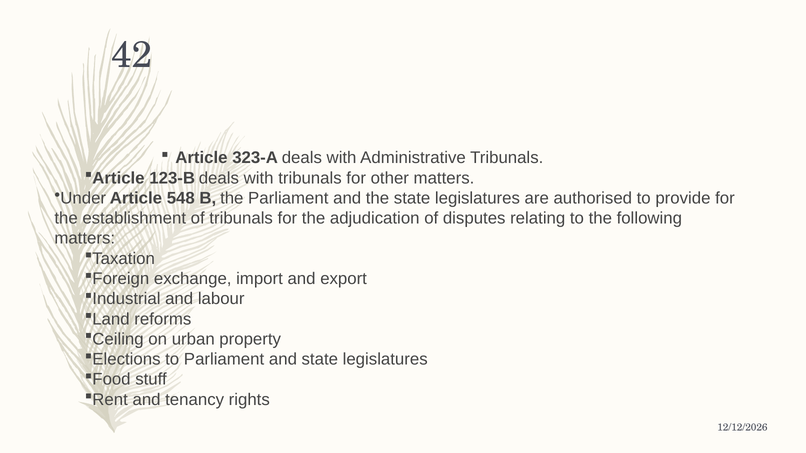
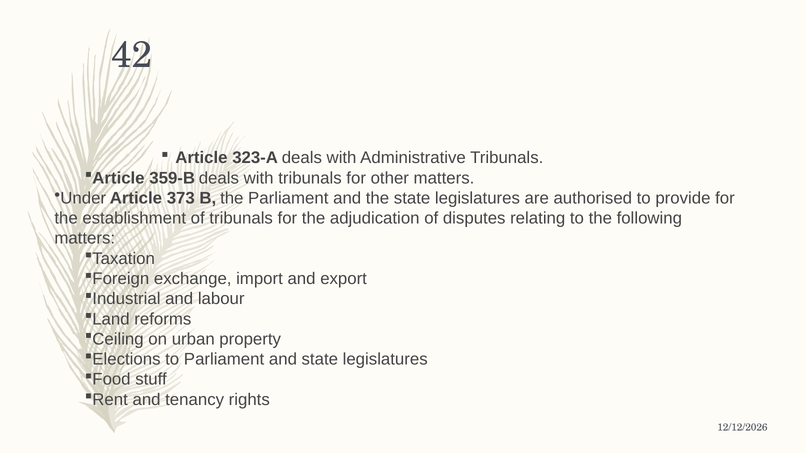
123-B: 123-B -> 359-B
548: 548 -> 373
